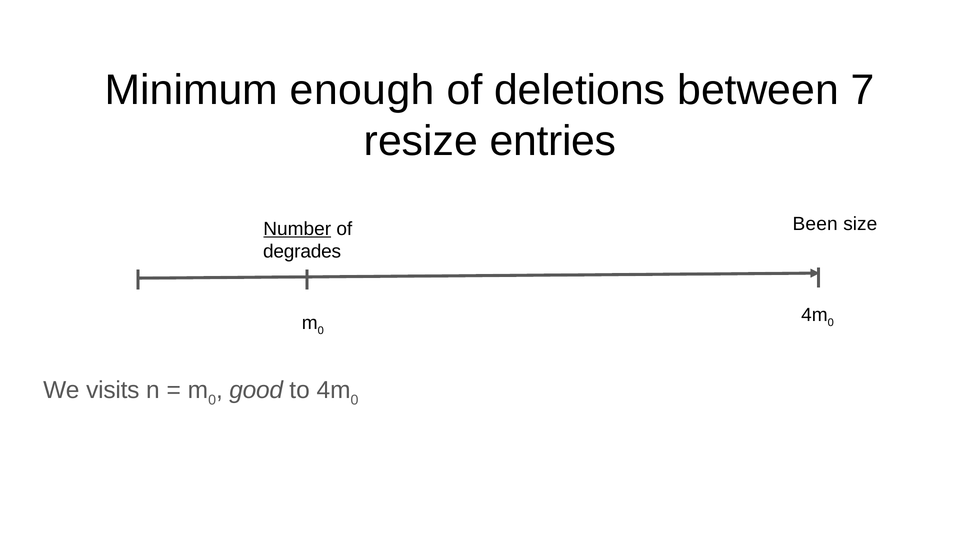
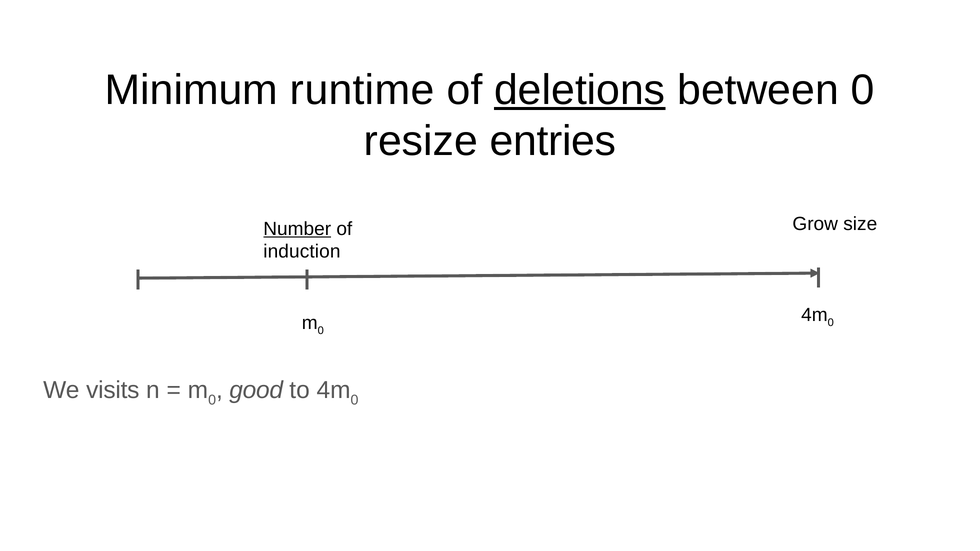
enough: enough -> runtime
deletions underline: none -> present
between 7: 7 -> 0
Been: Been -> Grow
degrades: degrades -> induction
